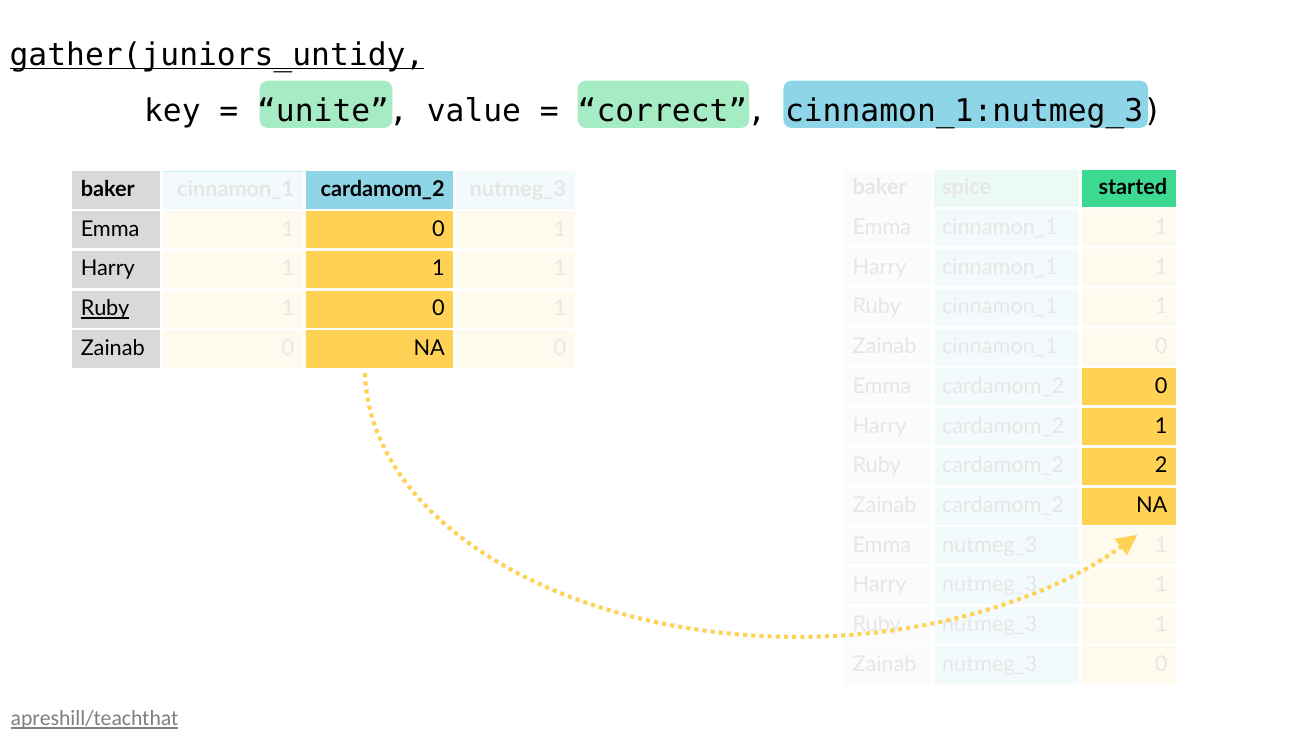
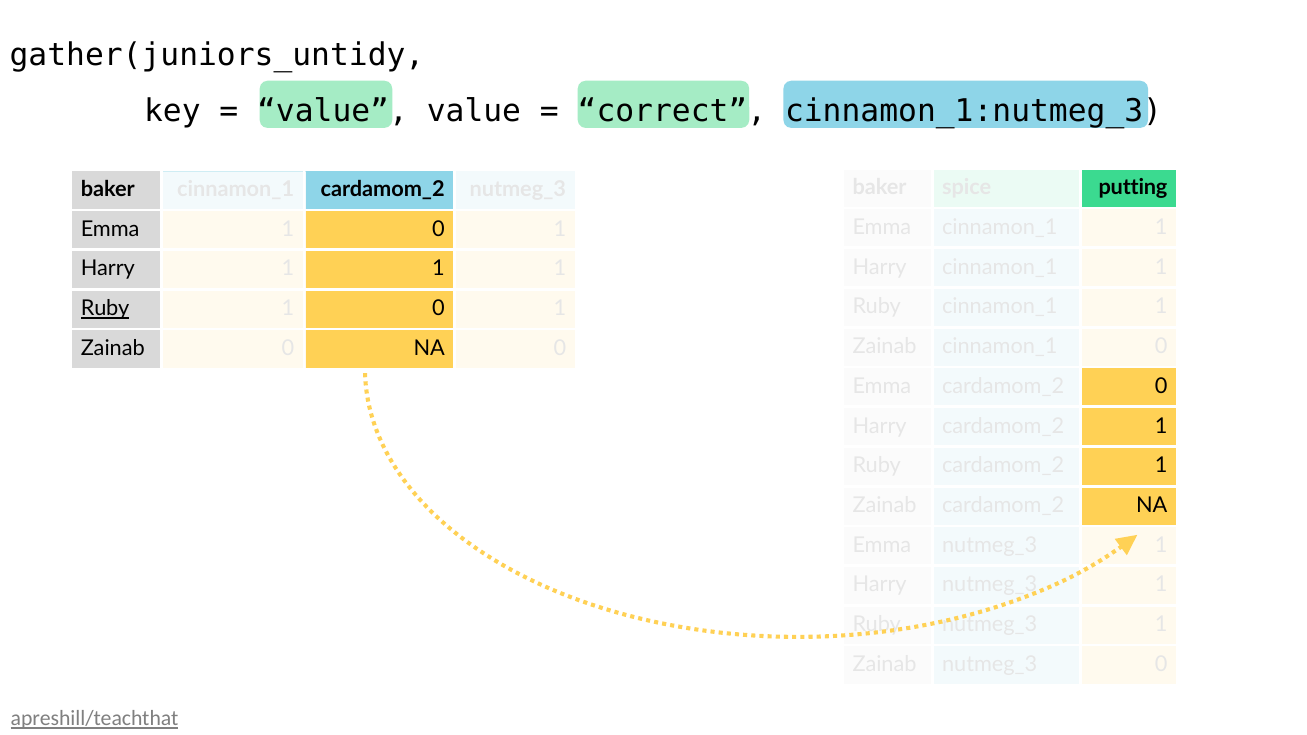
gather(juniors_untidy underline: present -> none
unite at (333, 111): unite -> value
started: started -> putting
2 at (1161, 466): 2 -> 1
